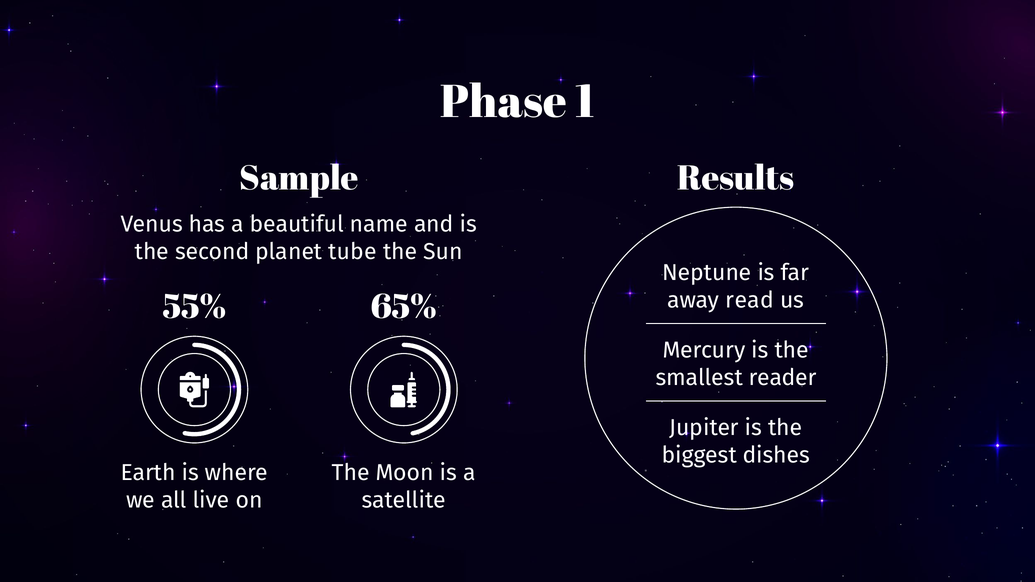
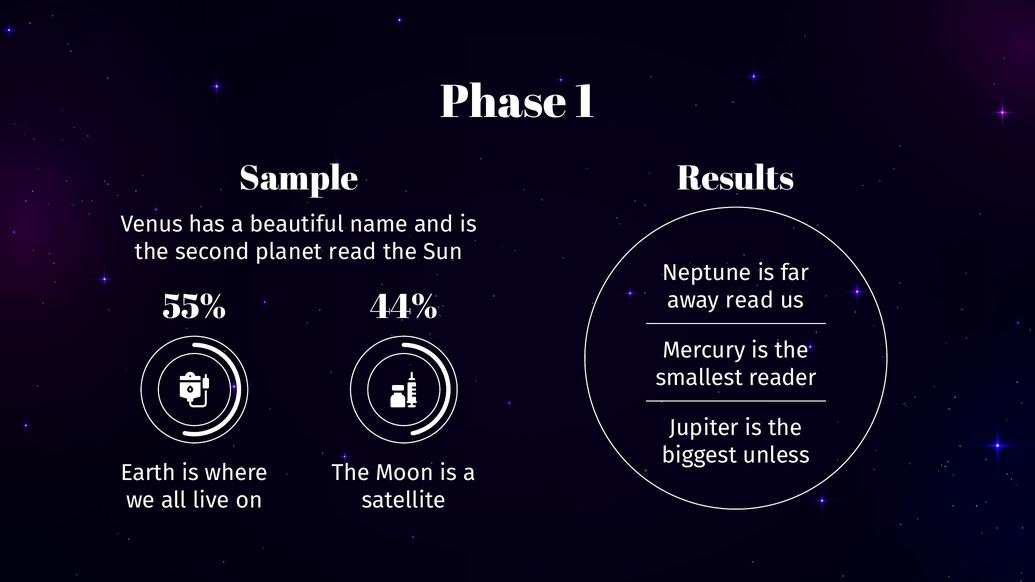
planet tube: tube -> read
65%: 65% -> 44%
dishes: dishes -> unless
